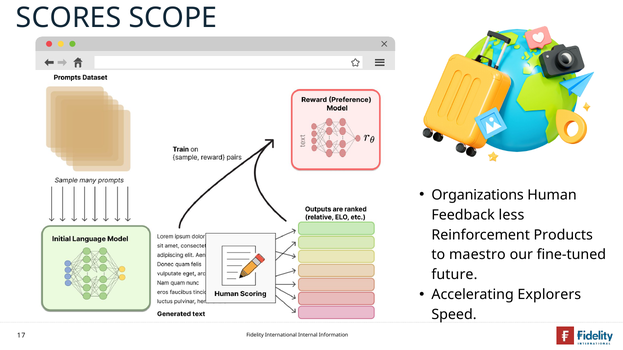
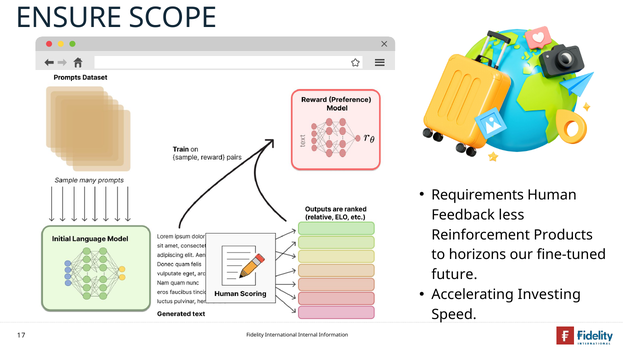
SCORES: SCORES -> ENSURE
Organizations: Organizations -> Requirements
maestro: maestro -> horizons
Explorers: Explorers -> Investing
